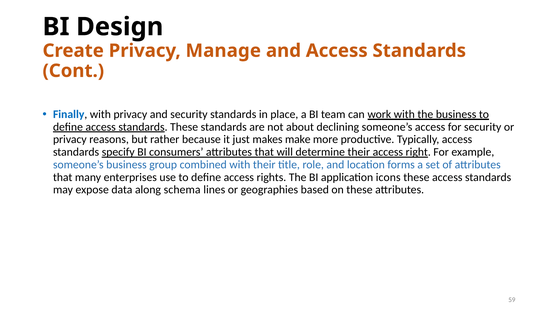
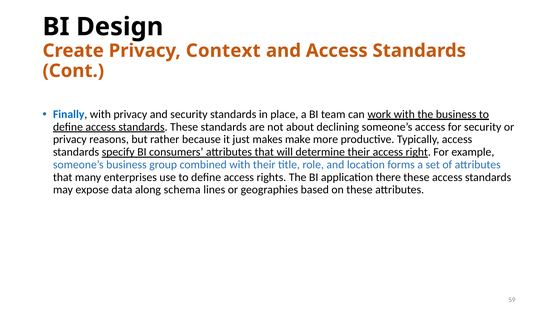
Manage: Manage -> Context
icons: icons -> there
